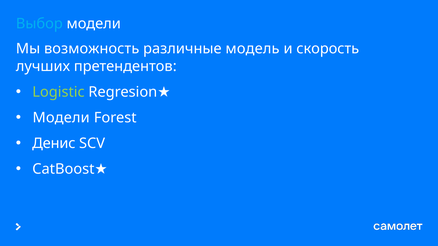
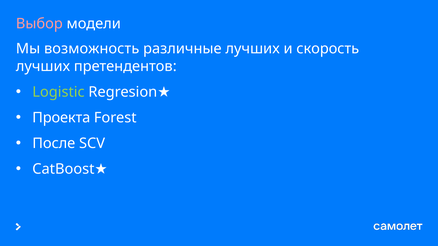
Выбор colour: light blue -> pink
различные модель: модель -> лучших
Модели at (61, 118): Модели -> Проекта
Денис: Денис -> После
